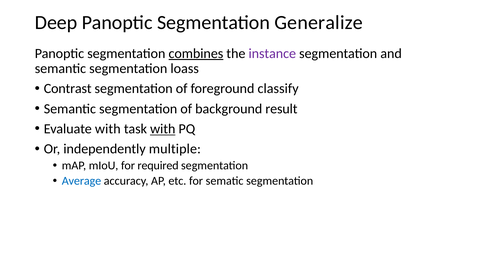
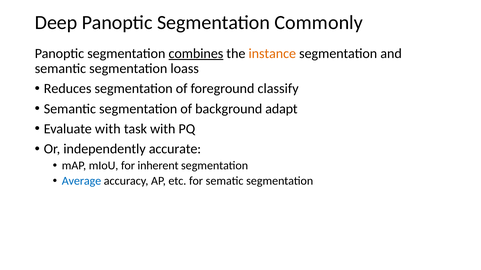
Generalize: Generalize -> Commonly
instance colour: purple -> orange
Contrast: Contrast -> Reduces
result: result -> adapt
with at (163, 129) underline: present -> none
multiple: multiple -> accurate
required: required -> inherent
